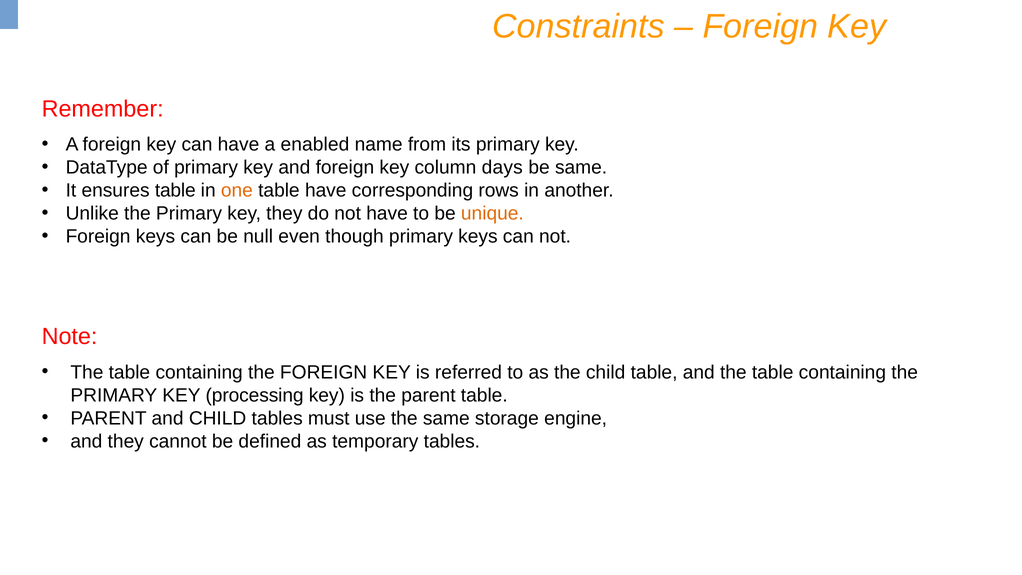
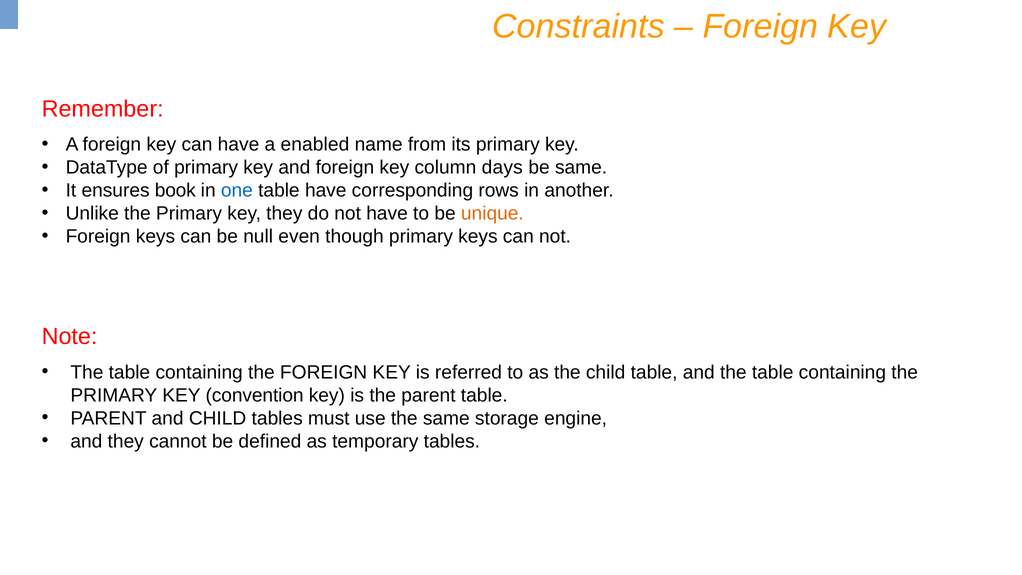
ensures table: table -> book
one colour: orange -> blue
processing: processing -> convention
